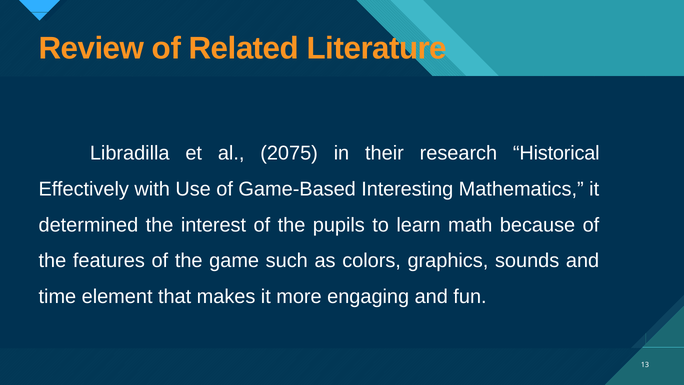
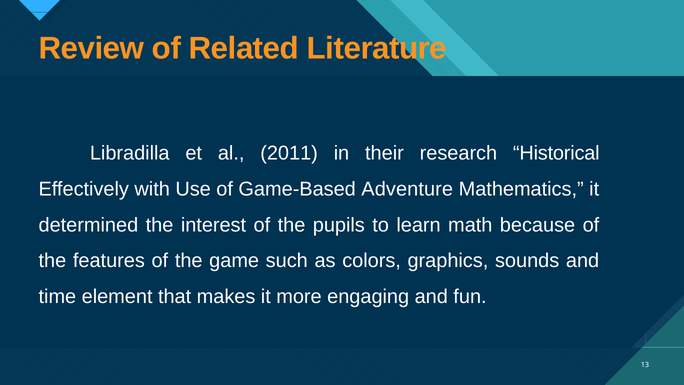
2075: 2075 -> 2011
Interesting: Interesting -> Adventure
